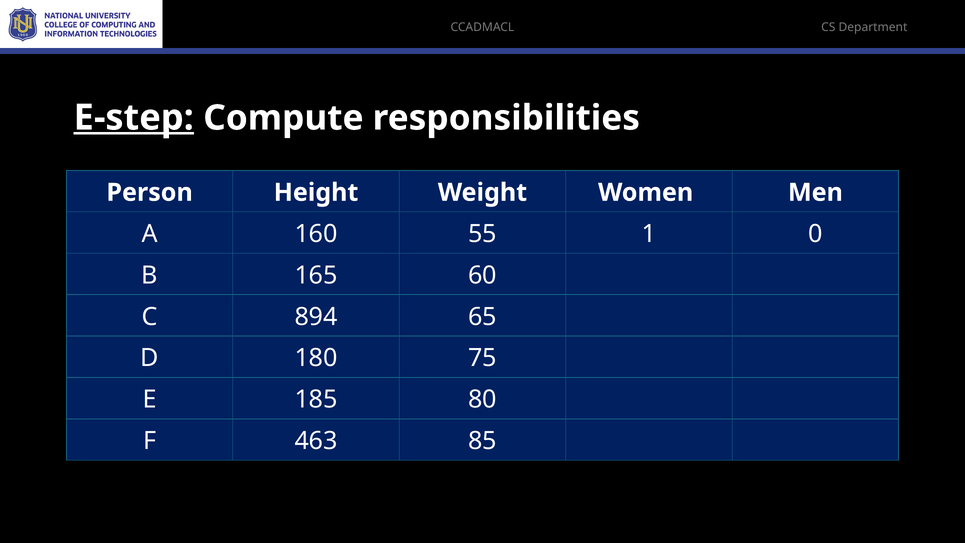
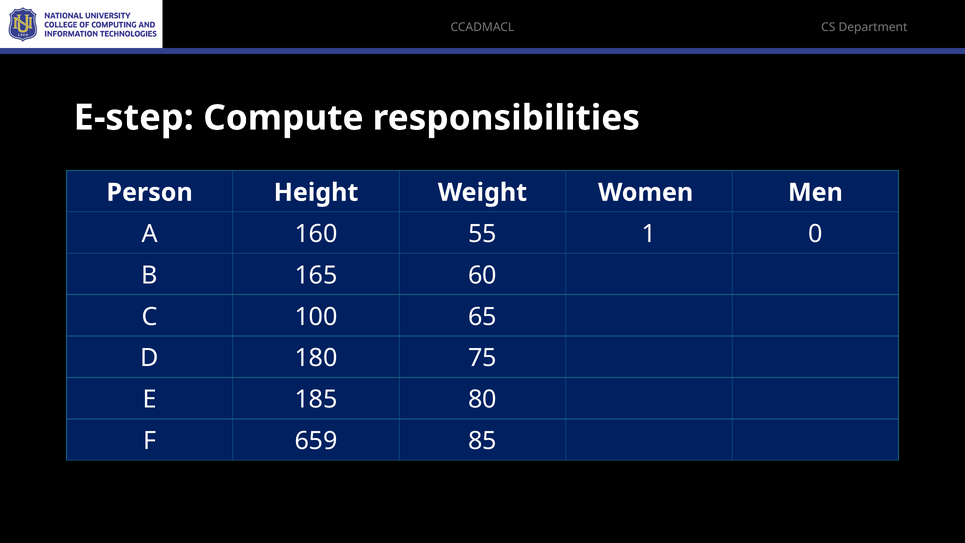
E-step underline: present -> none
894: 894 -> 100
463: 463 -> 659
